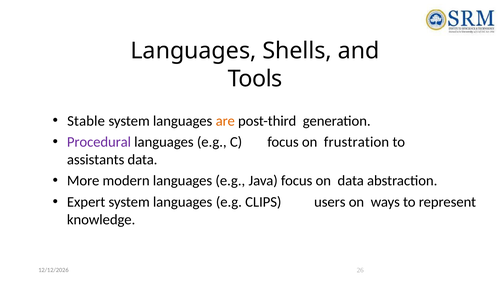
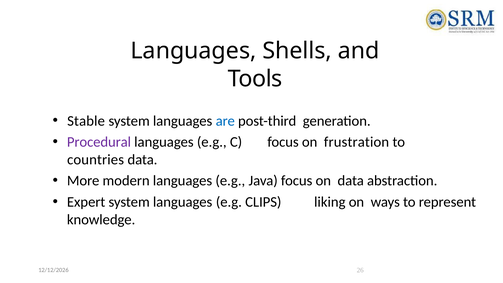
are colour: orange -> blue
assistants: assistants -> countries
users: users -> liking
